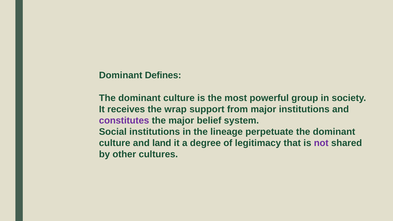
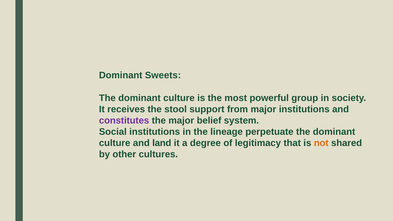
Defines: Defines -> Sweets
wrap: wrap -> stool
not colour: purple -> orange
